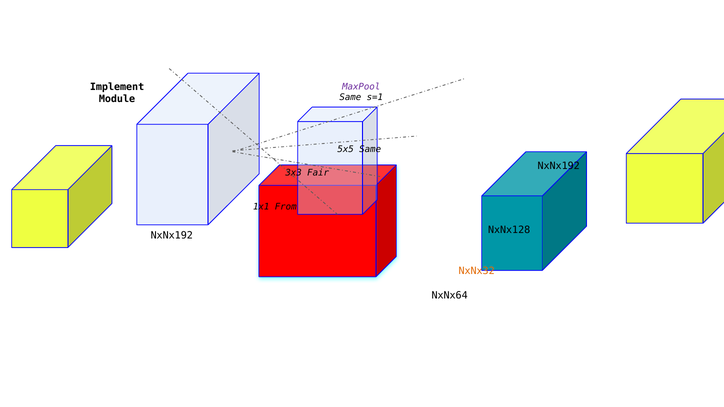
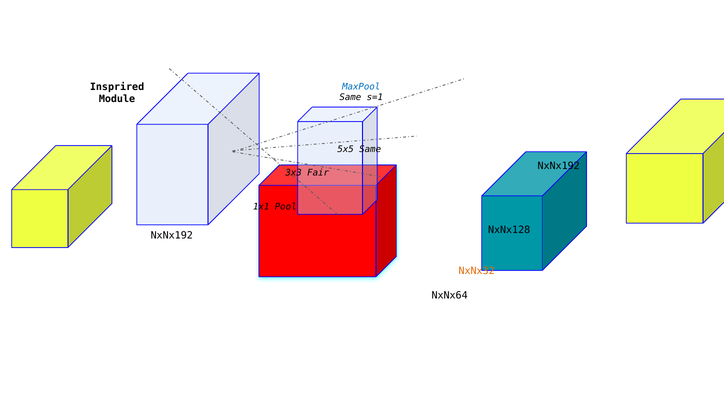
Implement: Implement -> Insprired
MaxPool colour: purple -> blue
From: From -> Pool
